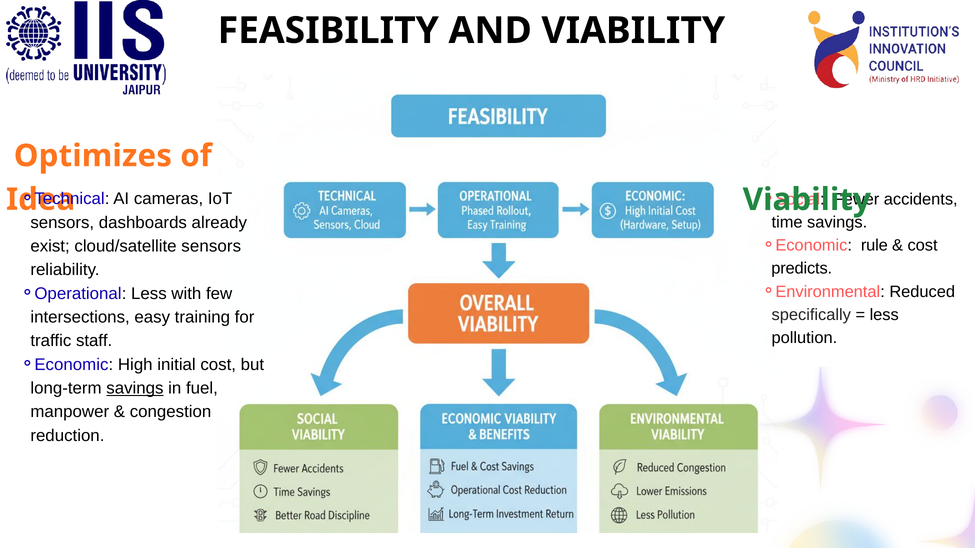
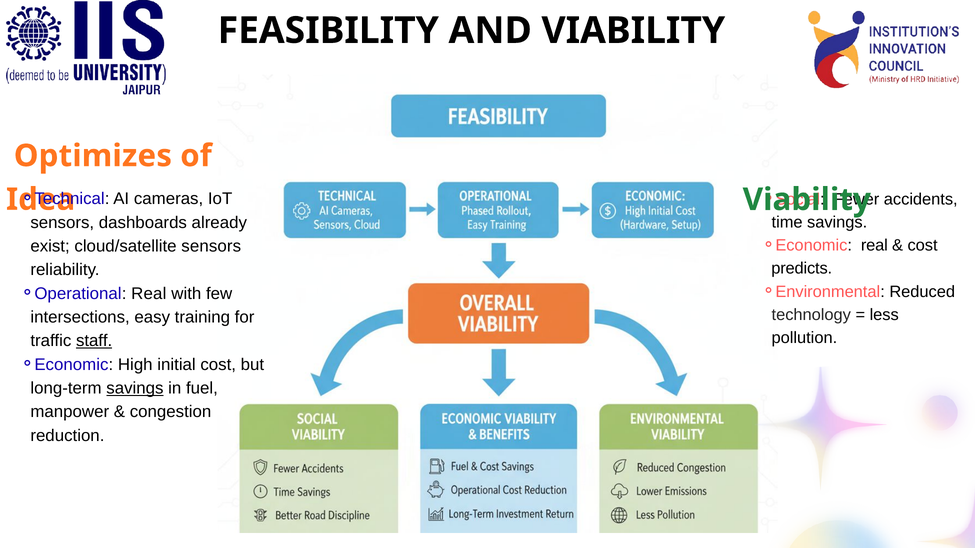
rule at (874, 246): rule -> real
Less at (149, 294): Less -> Real
specifically: specifically -> technology
staff underline: none -> present
